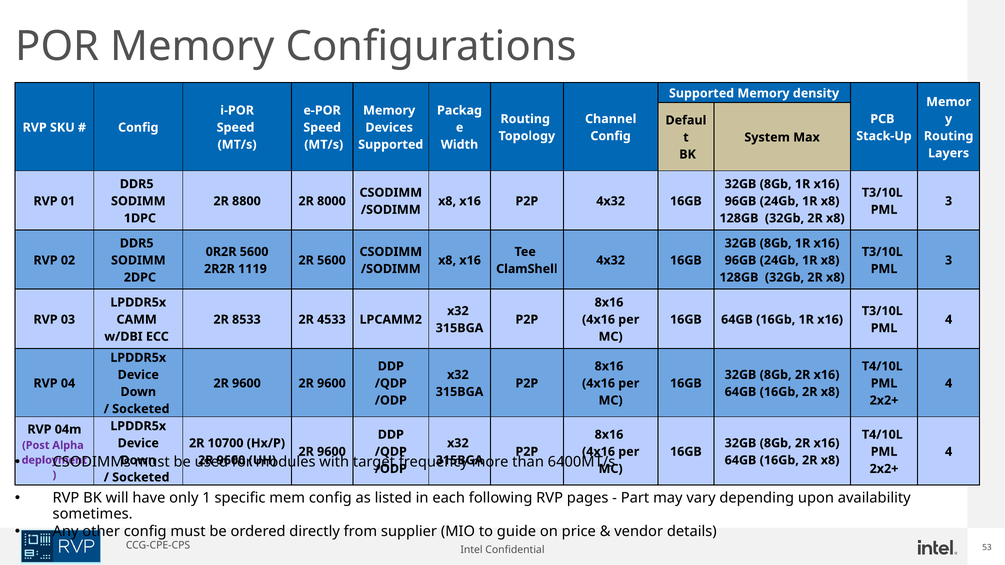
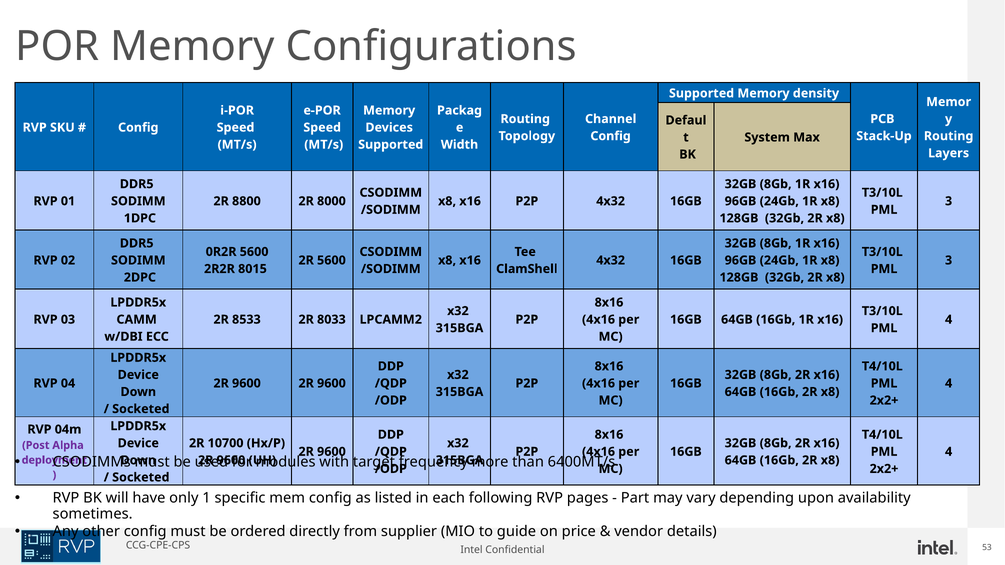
1119: 1119 -> 8015
4533: 4533 -> 8033
